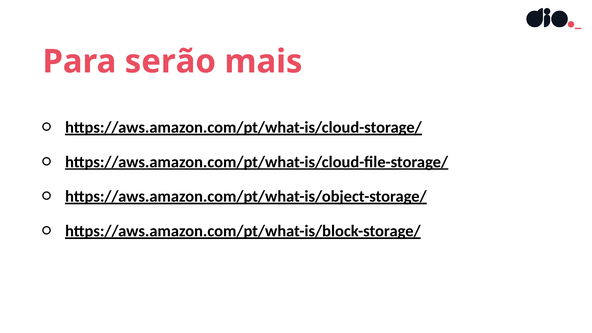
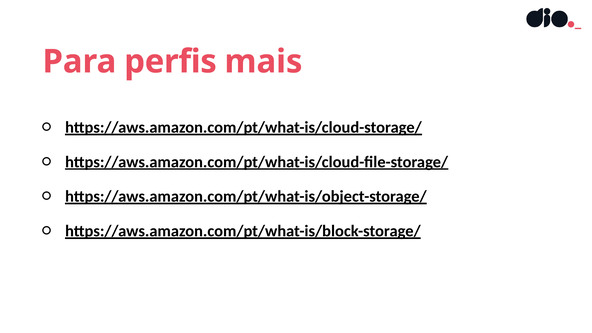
serão: serão -> perfis
